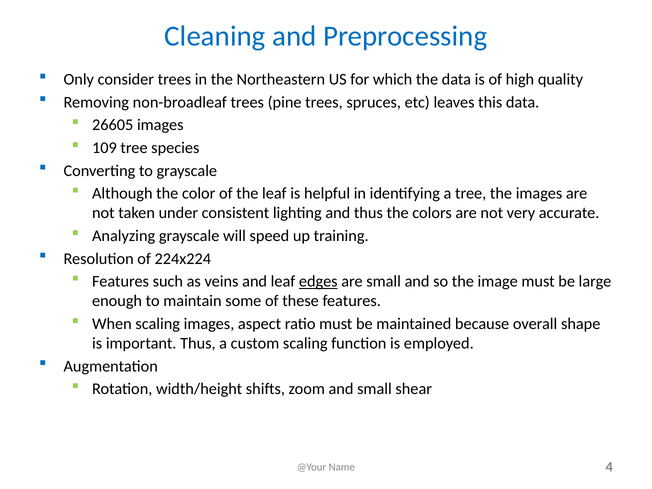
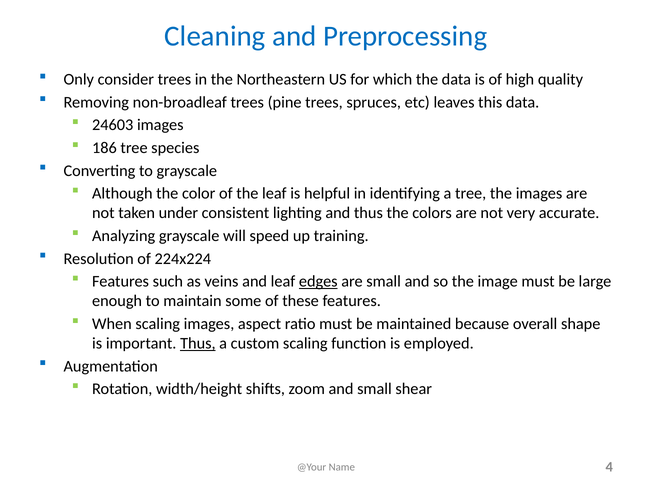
26605: 26605 -> 24603
109: 109 -> 186
Thus at (198, 343) underline: none -> present
